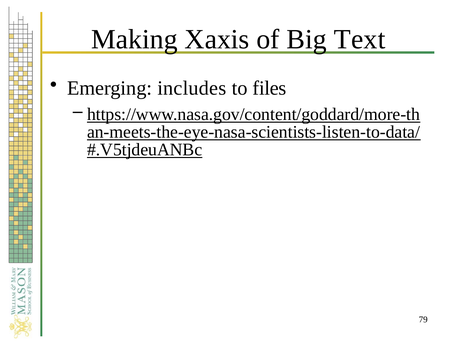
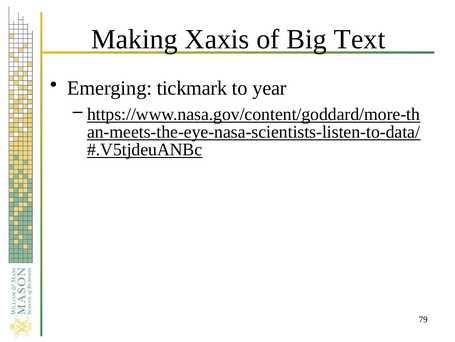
includes: includes -> tickmark
files: files -> year
